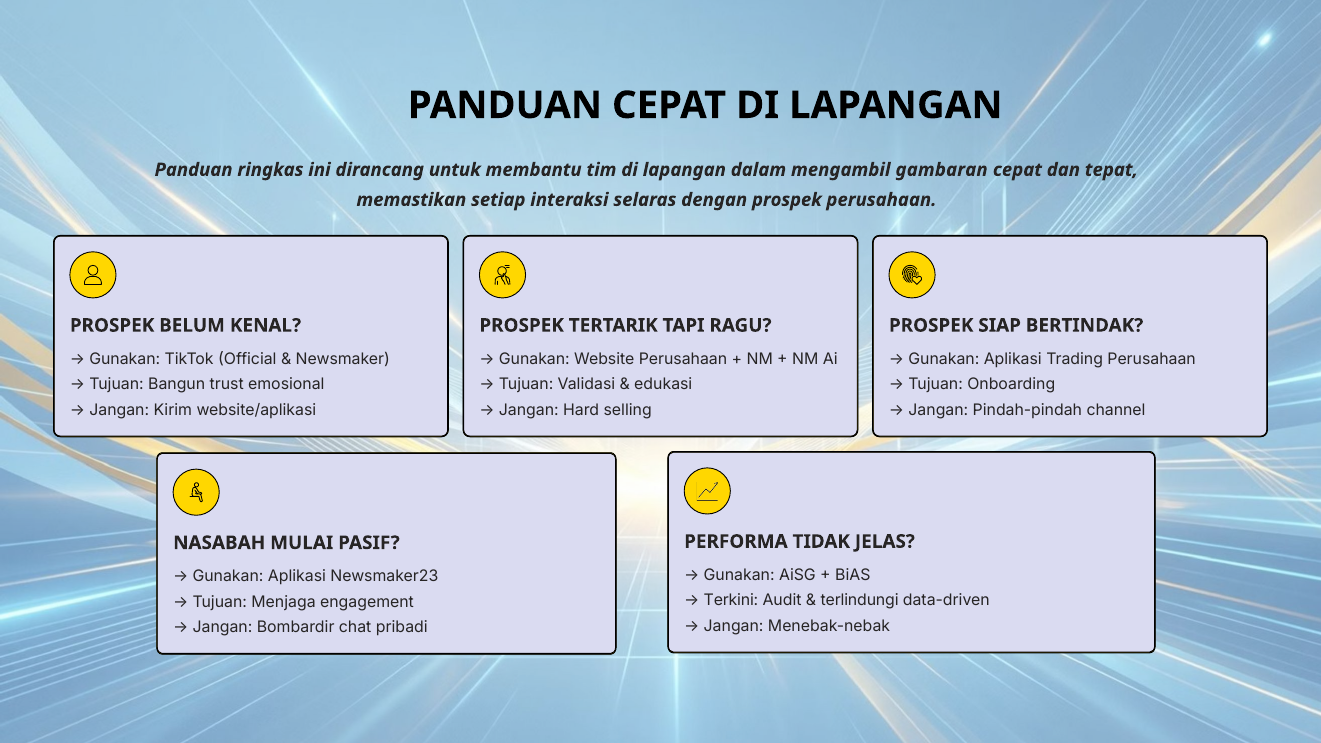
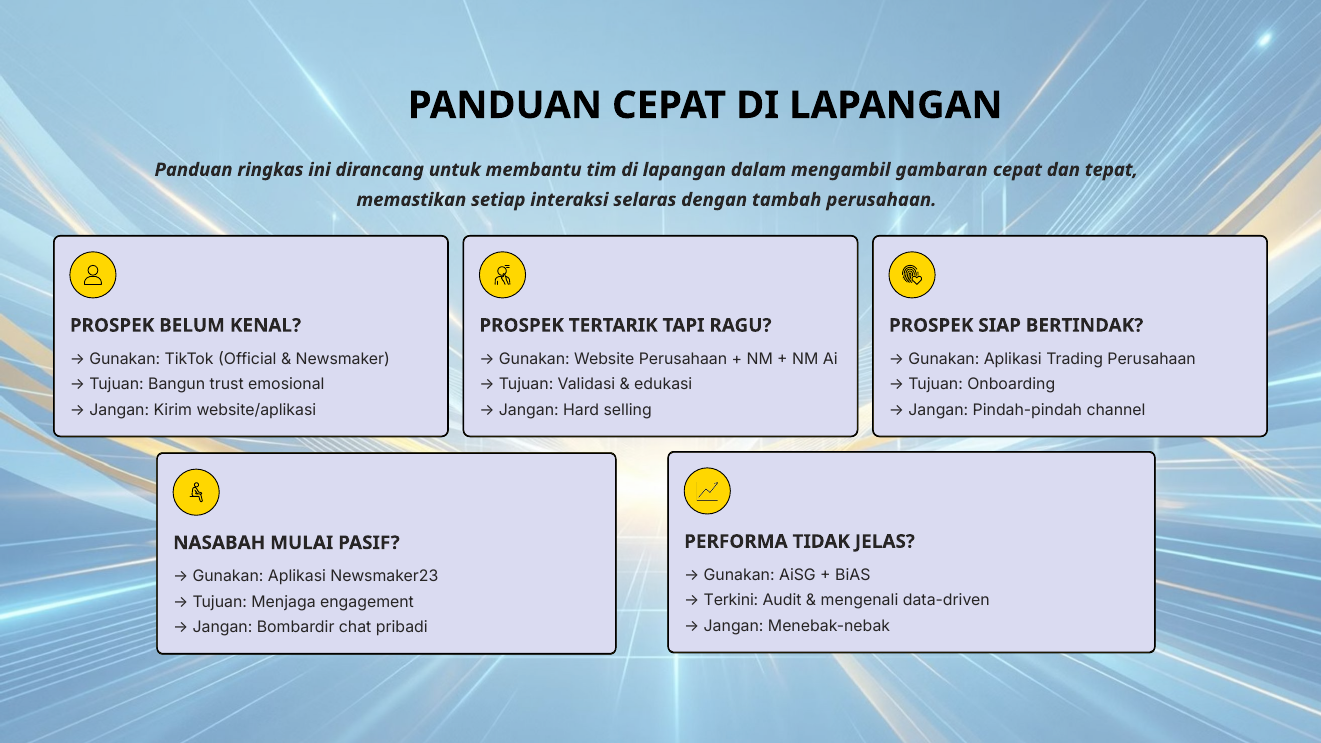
dengan prospek: prospek -> tambah
terlindungi: terlindungi -> mengenali
